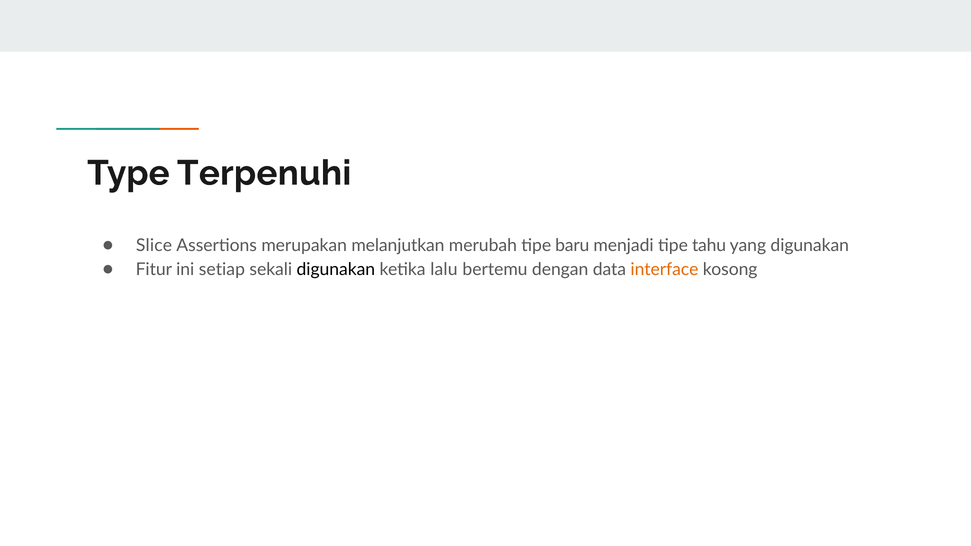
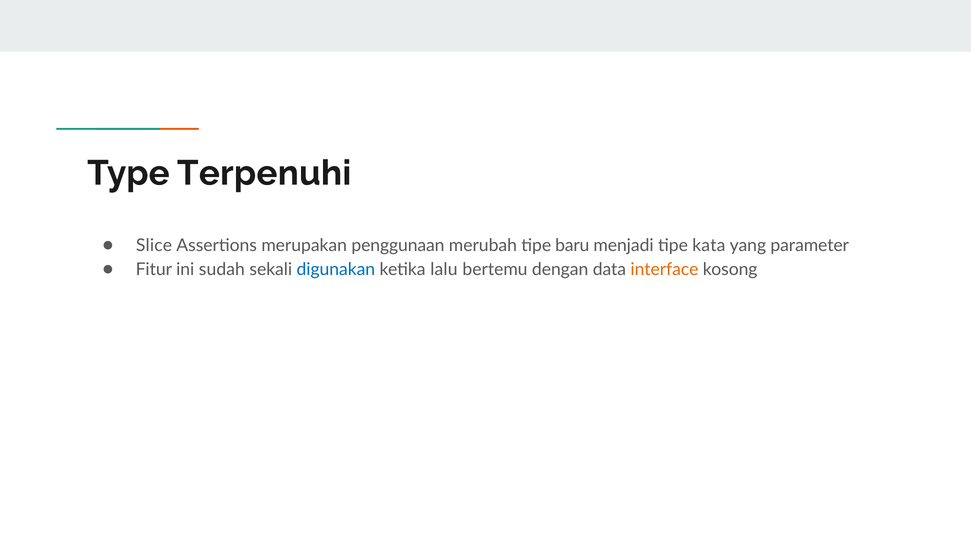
melanjutkan: melanjutkan -> penggunaan
tahu: tahu -> kata
yang digunakan: digunakan -> parameter
setiap: setiap -> sudah
digunakan at (336, 270) colour: black -> blue
